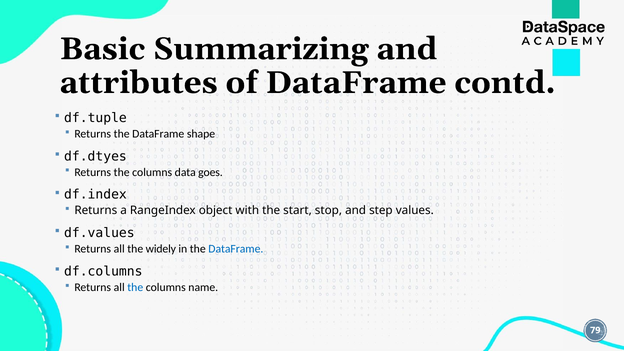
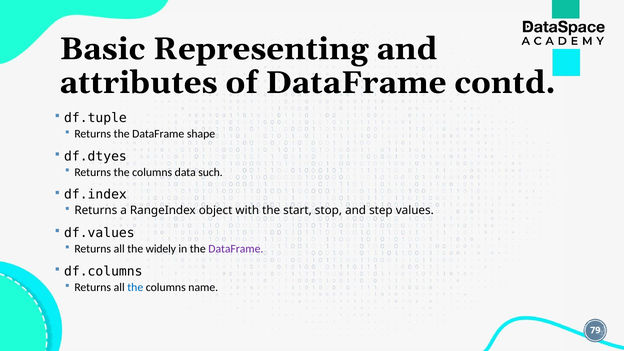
Summarizing: Summarizing -> Representing
goes: goes -> such
DataFrame at (236, 249) colour: blue -> purple
